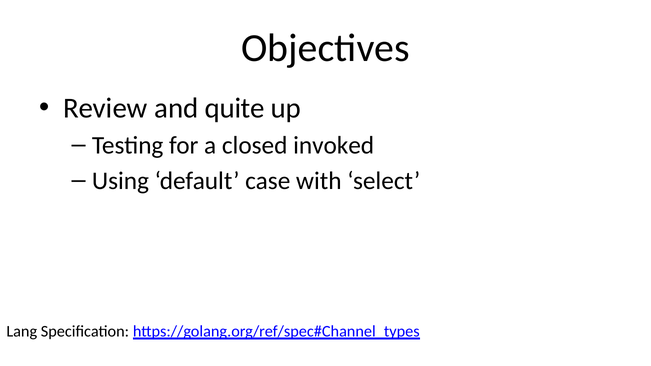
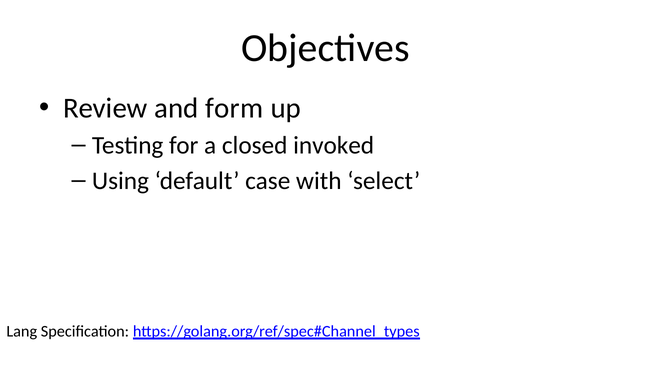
quite: quite -> form
